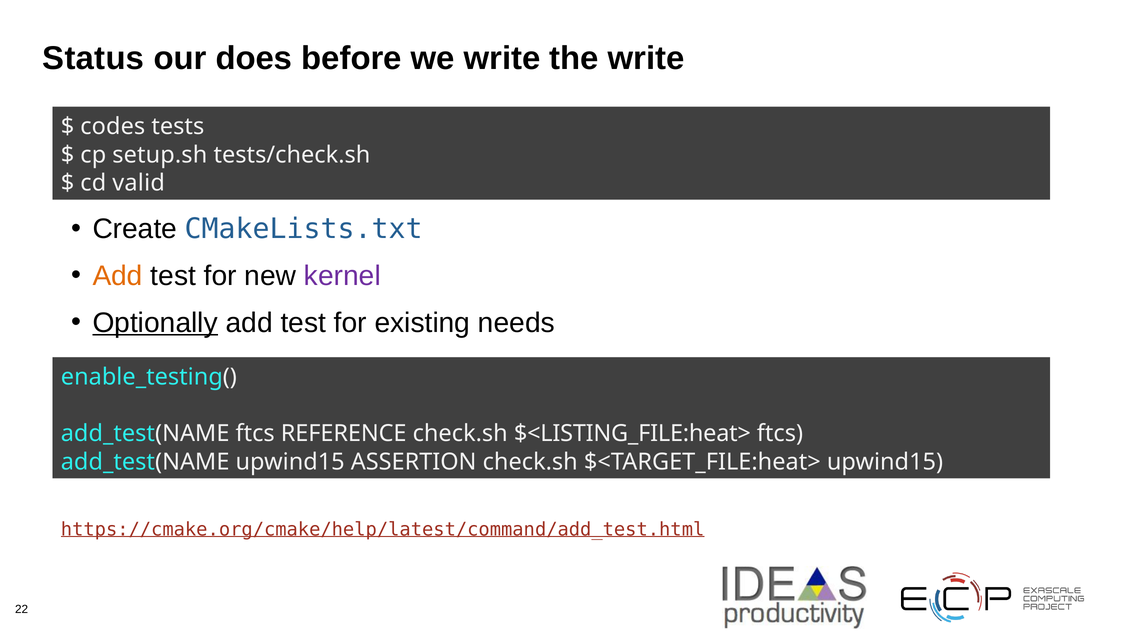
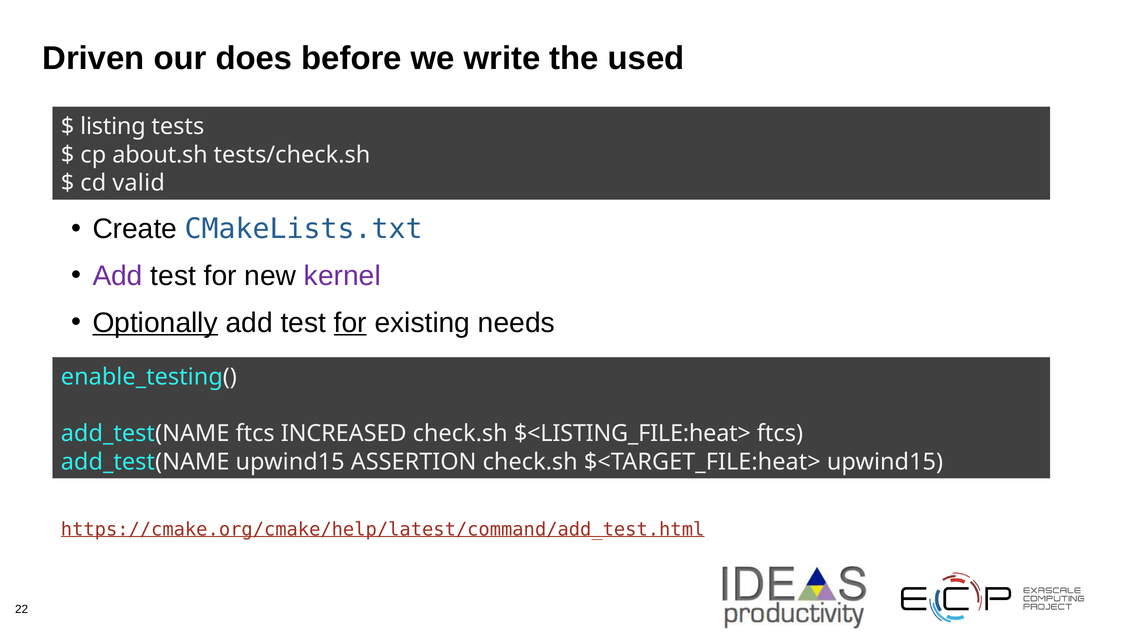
Status: Status -> Driven
the write: write -> used
codes: codes -> listing
setup.sh: setup.sh -> about.sh
Add at (118, 276) colour: orange -> purple
for at (350, 323) underline: none -> present
REFERENCE: REFERENCE -> INCREASED
